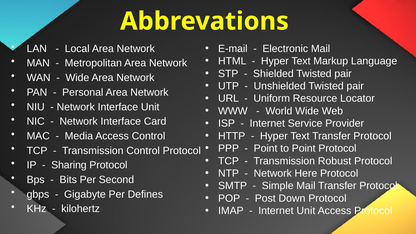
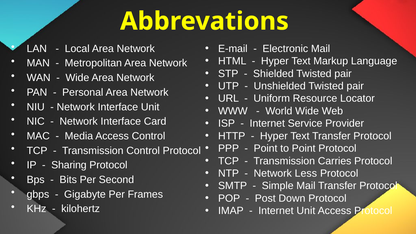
Robust: Robust -> Carries
Here: Here -> Less
Defines: Defines -> Frames
